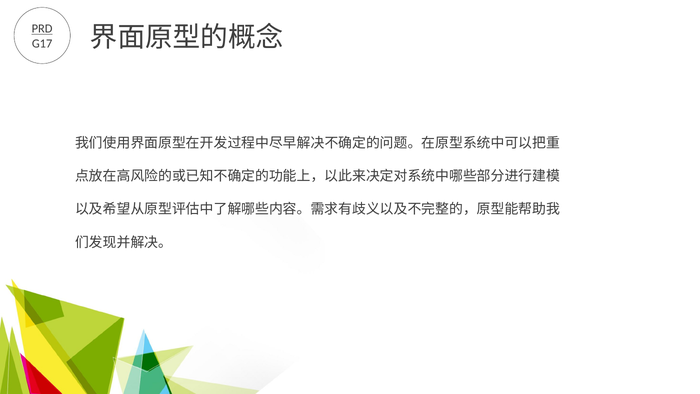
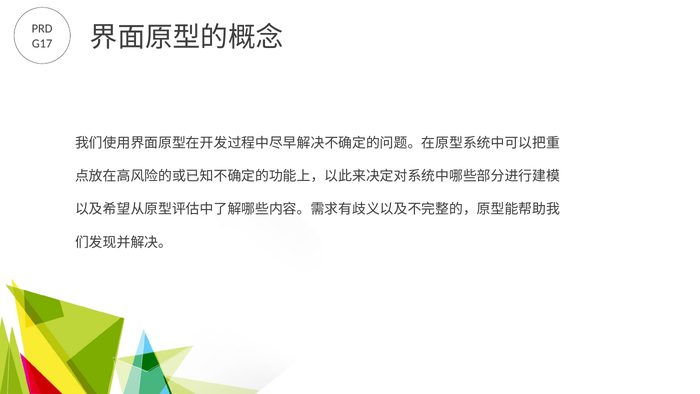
PRD underline: present -> none
